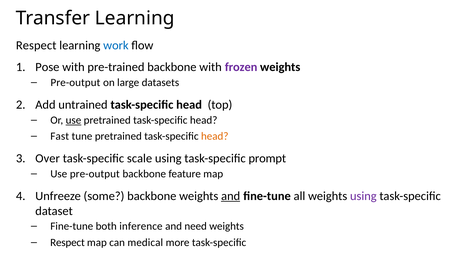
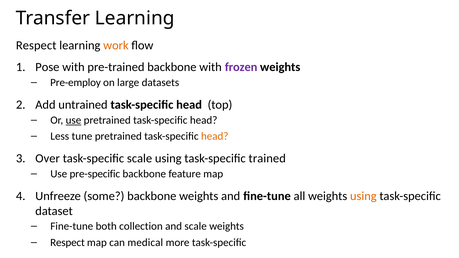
work colour: blue -> orange
Pre-output at (75, 83): Pre-output -> Pre-employ
Fast: Fast -> Less
prompt: prompt -> trained
Use pre-output: pre-output -> pre-specific
and at (231, 196) underline: present -> none
using at (363, 196) colour: purple -> orange
inference: inference -> collection
and need: need -> scale
